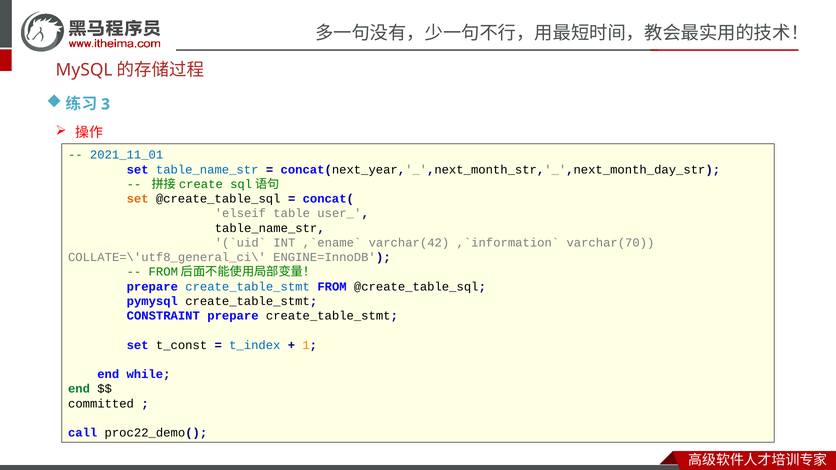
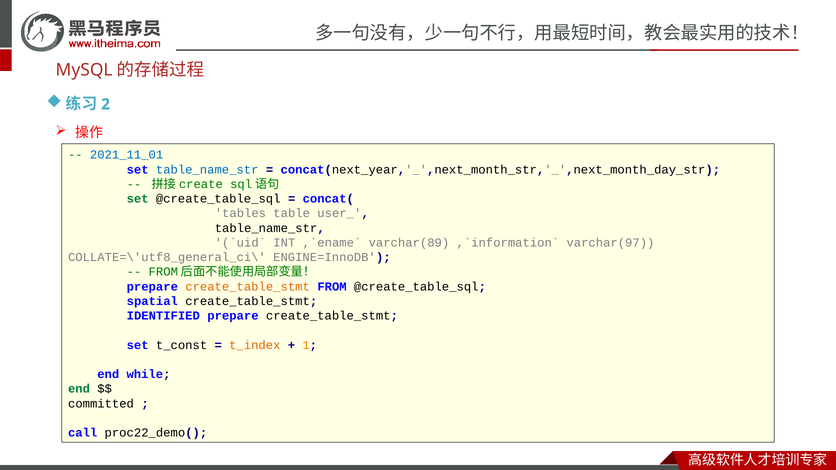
3: 3 -> 2
set at (138, 199) colour: orange -> green
elseif: elseif -> tables
varchar(42: varchar(42 -> varchar(89
varchar(70: varchar(70 -> varchar(97
create_table_stmt at (248, 287) colour: blue -> orange
pymysql: pymysql -> spatial
CONSTRAINT: CONSTRAINT -> IDENTIFIED
t_index colour: blue -> orange
